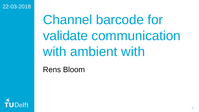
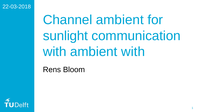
Channel barcode: barcode -> ambient
validate: validate -> sunlight
